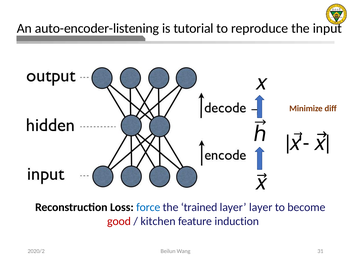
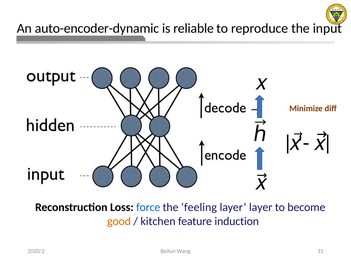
auto-encoder-listening: auto-encoder-listening -> auto-encoder-dynamic
tutorial: tutorial -> reliable
trained: trained -> feeling
good colour: red -> orange
